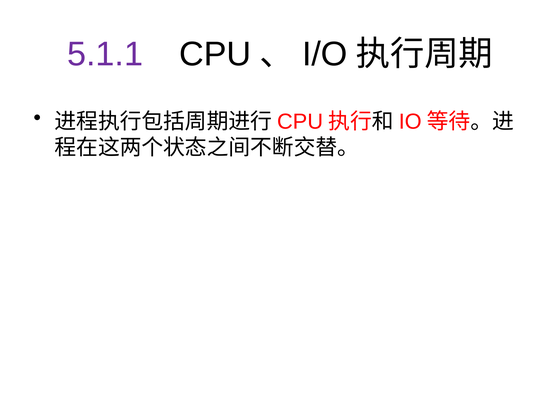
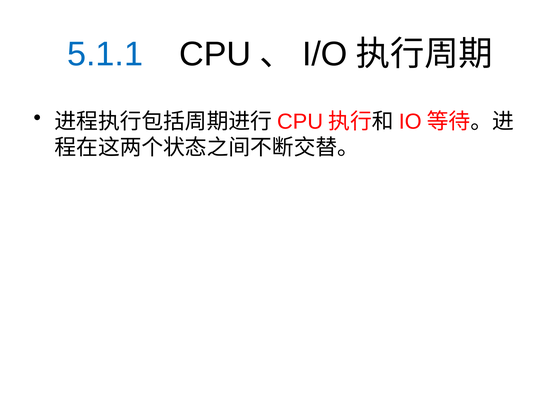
5.1.1 colour: purple -> blue
